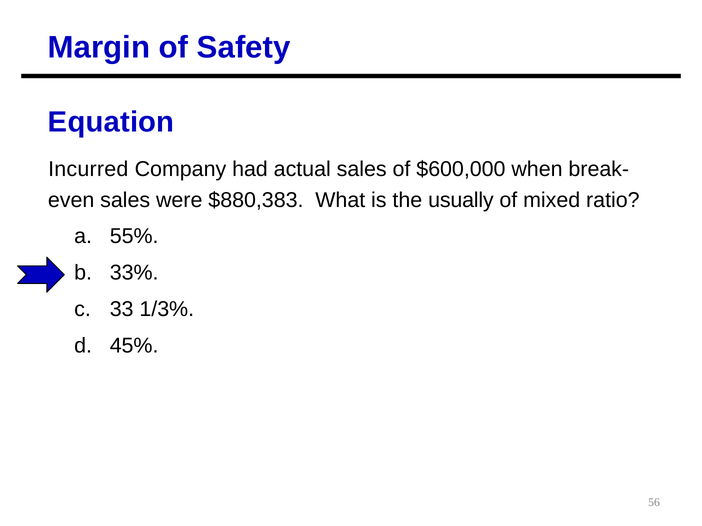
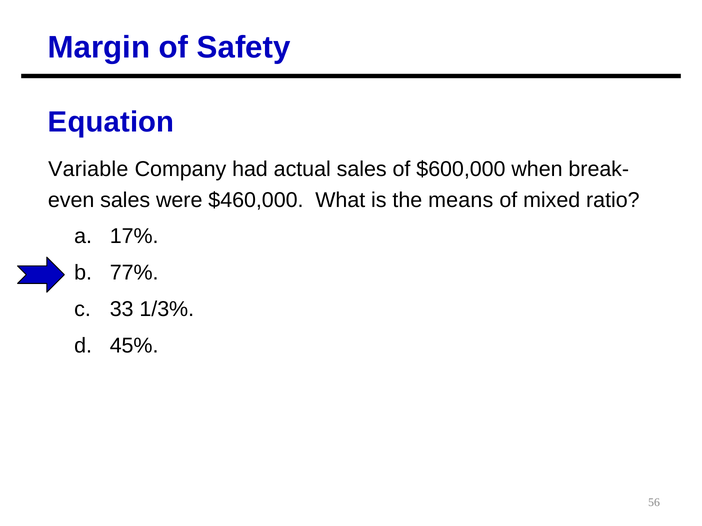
Incurred: Incurred -> Variable
$880,383: $880,383 -> $460,000
usually: usually -> means
55%: 55% -> 17%
33%: 33% -> 77%
